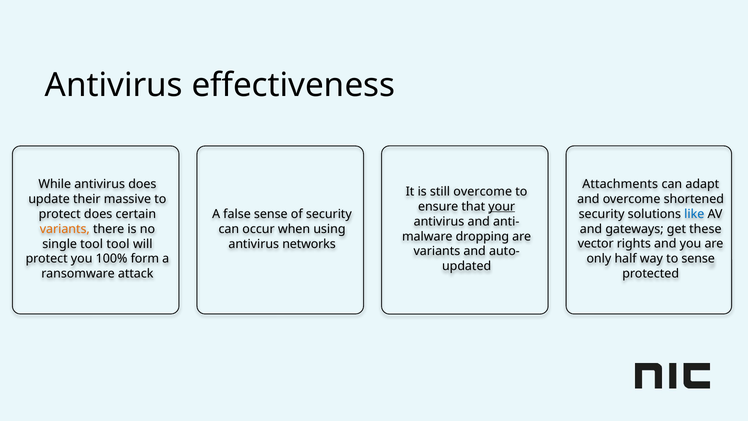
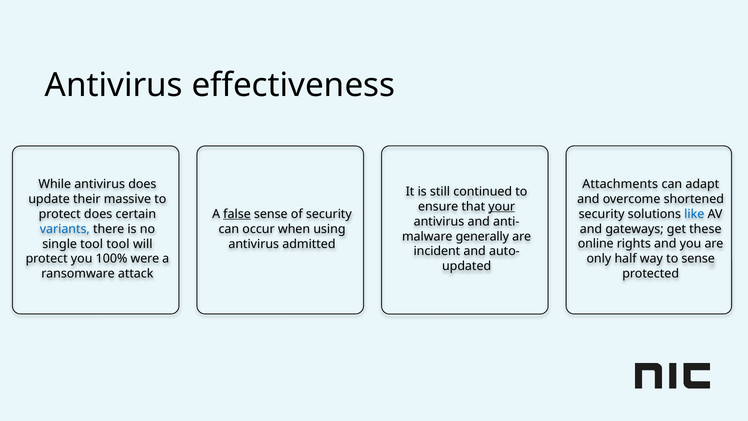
still overcome: overcome -> continued
false underline: none -> present
variants at (65, 229) colour: orange -> blue
dropping: dropping -> generally
networks: networks -> admitted
vector: vector -> online
variants at (437, 251): variants -> incident
form: form -> were
